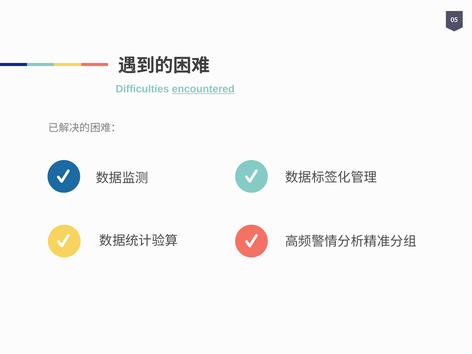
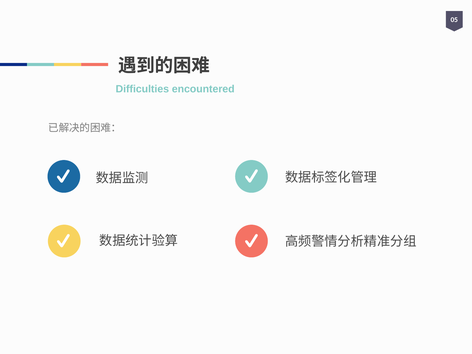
encountered underline: present -> none
